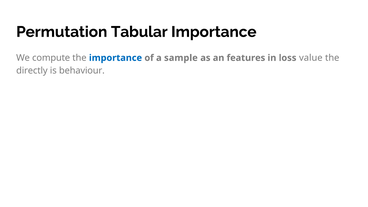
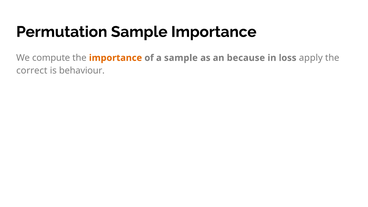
Permutation Tabular: Tabular -> Sample
importance at (116, 58) colour: blue -> orange
features: features -> because
value: value -> apply
directly: directly -> correct
